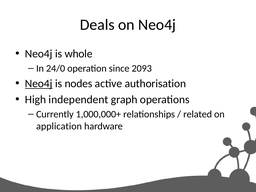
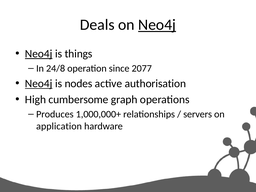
Neo4j at (157, 25) underline: none -> present
Neo4j at (39, 54) underline: none -> present
whole: whole -> things
24/0: 24/0 -> 24/8
2093: 2093 -> 2077
independent: independent -> cumbersome
Currently: Currently -> Produces
related: related -> servers
